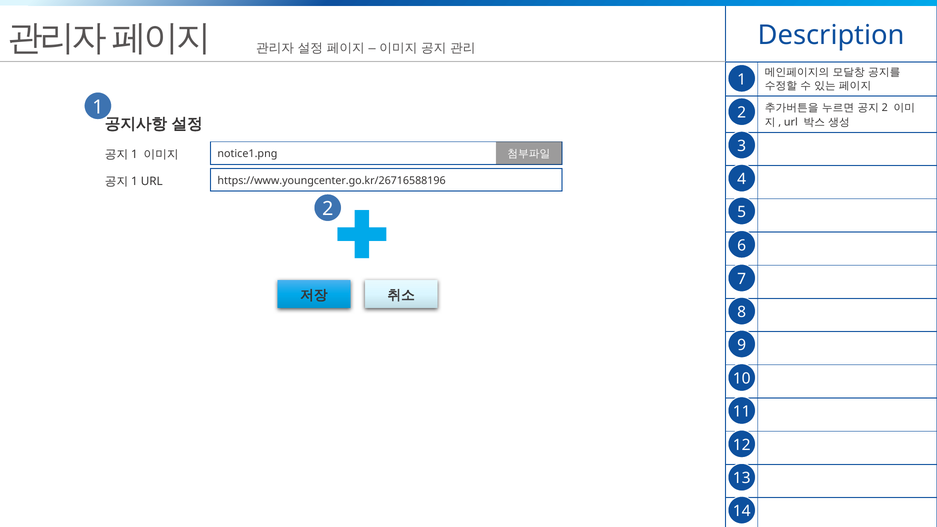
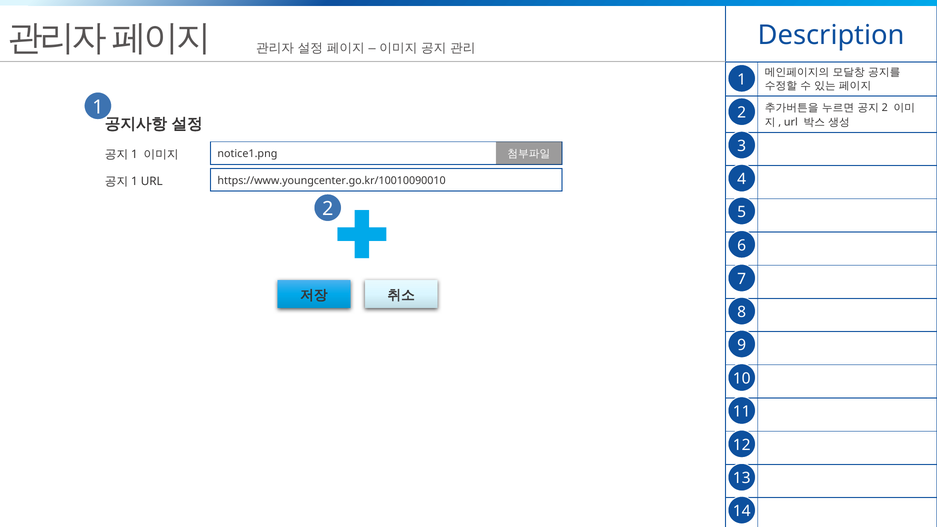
https://www.youngcenter.go.kr/26716588196: https://www.youngcenter.go.kr/26716588196 -> https://www.youngcenter.go.kr/10010090010
